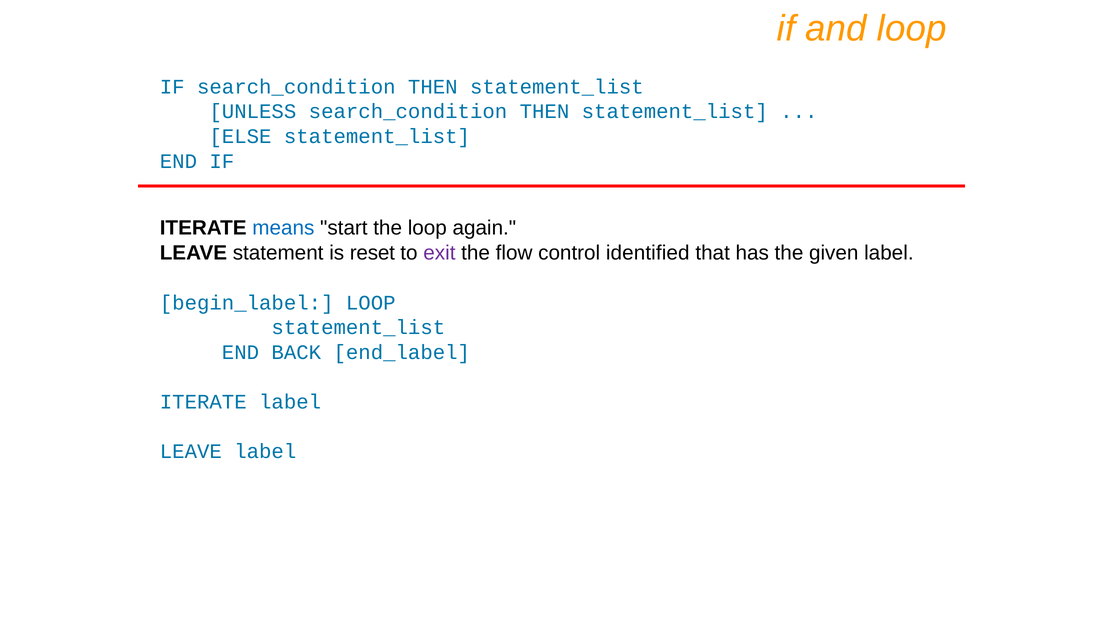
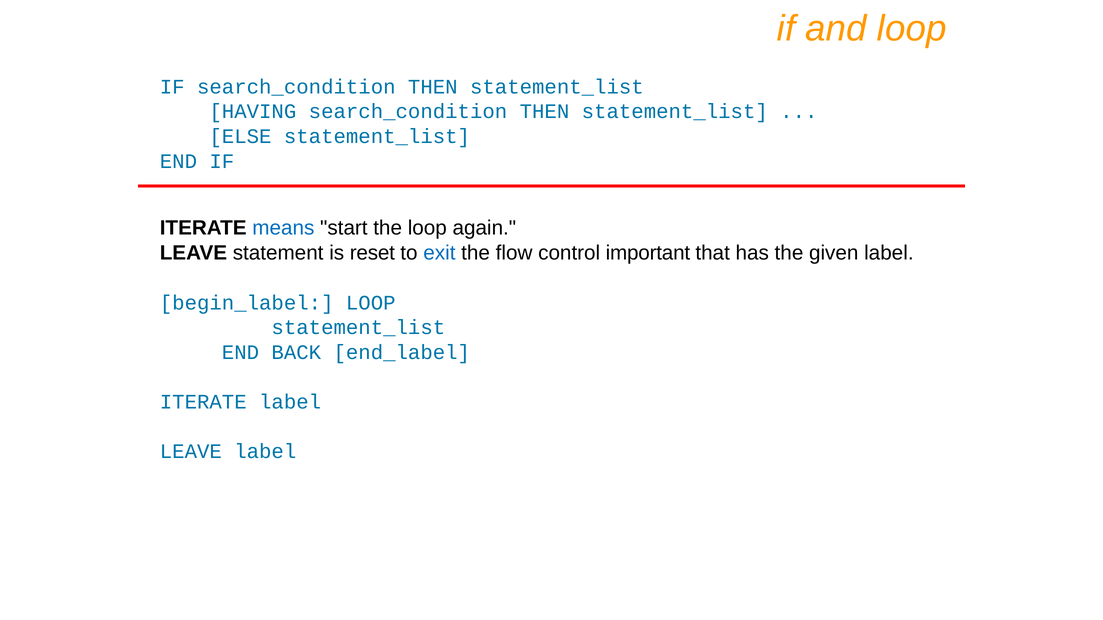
UNLESS: UNLESS -> HAVING
exit colour: purple -> blue
identified: identified -> important
